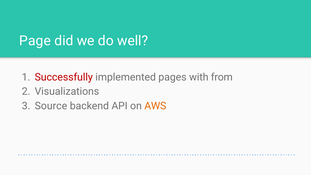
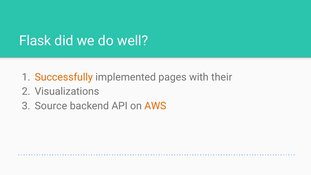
Page: Page -> Flask
Successfully colour: red -> orange
from: from -> their
